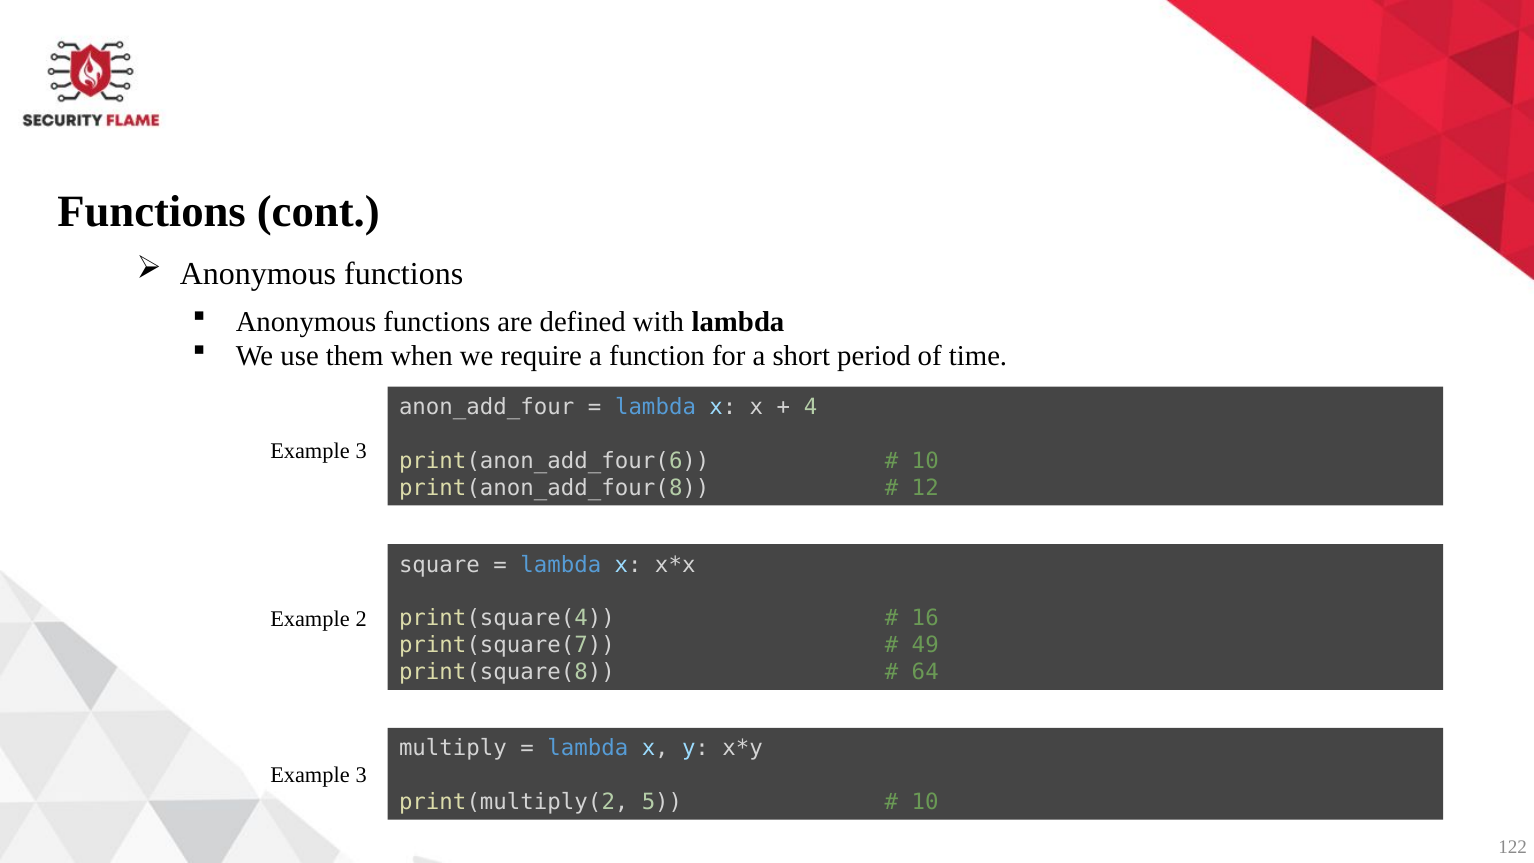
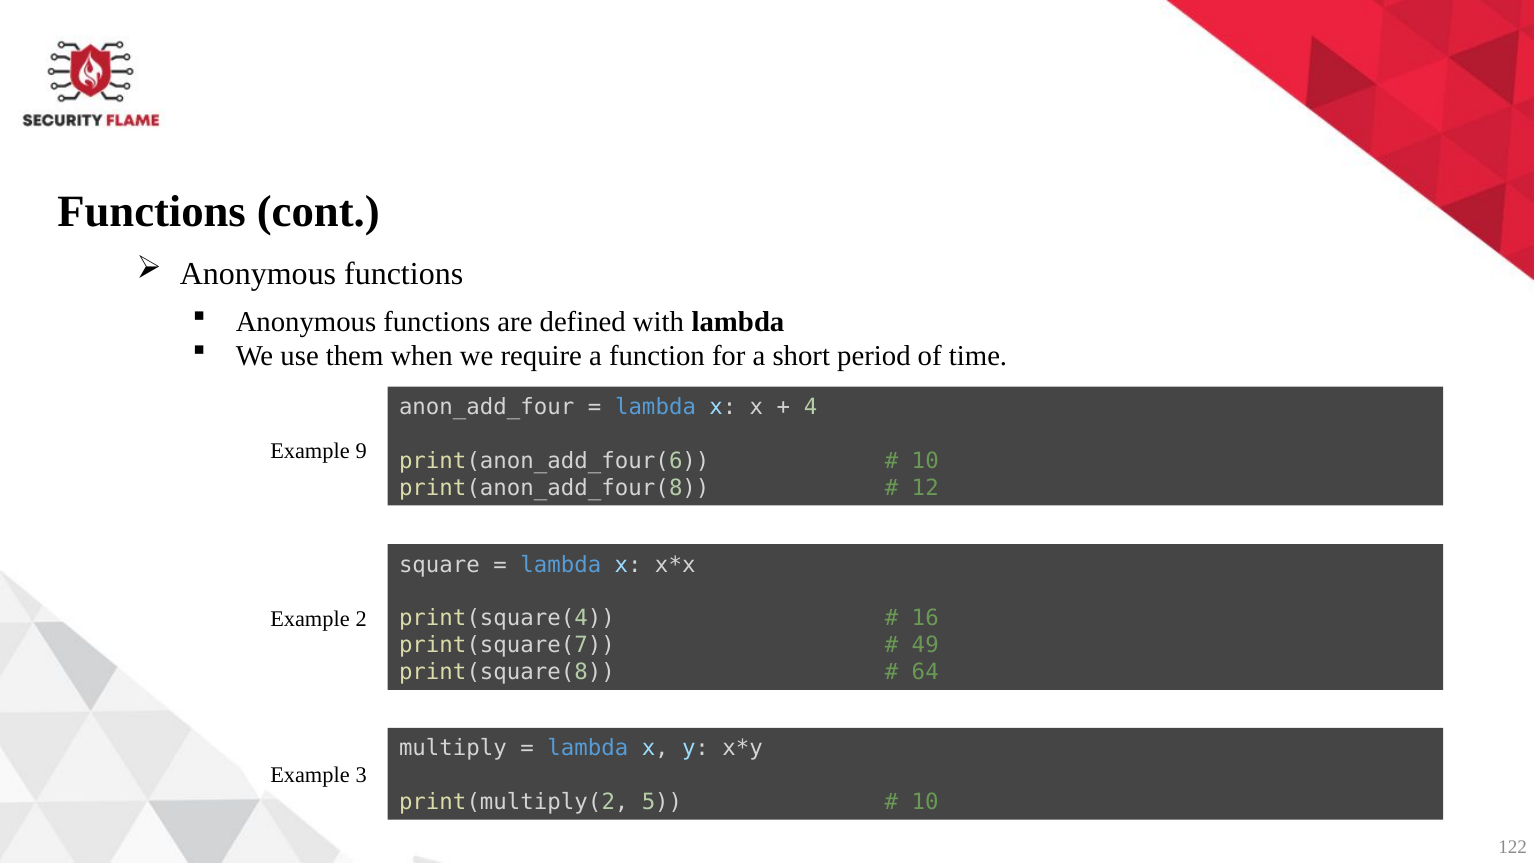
3 at (361, 451): 3 -> 9
